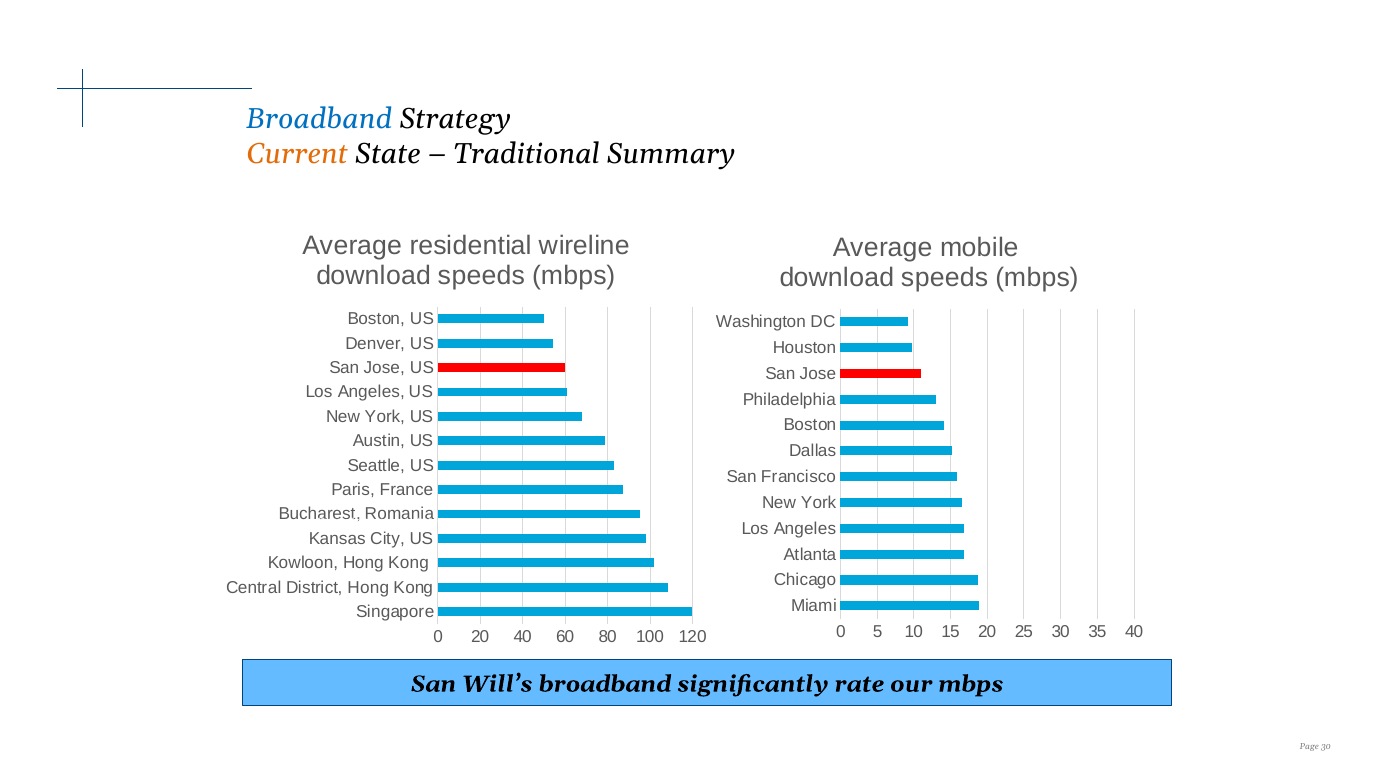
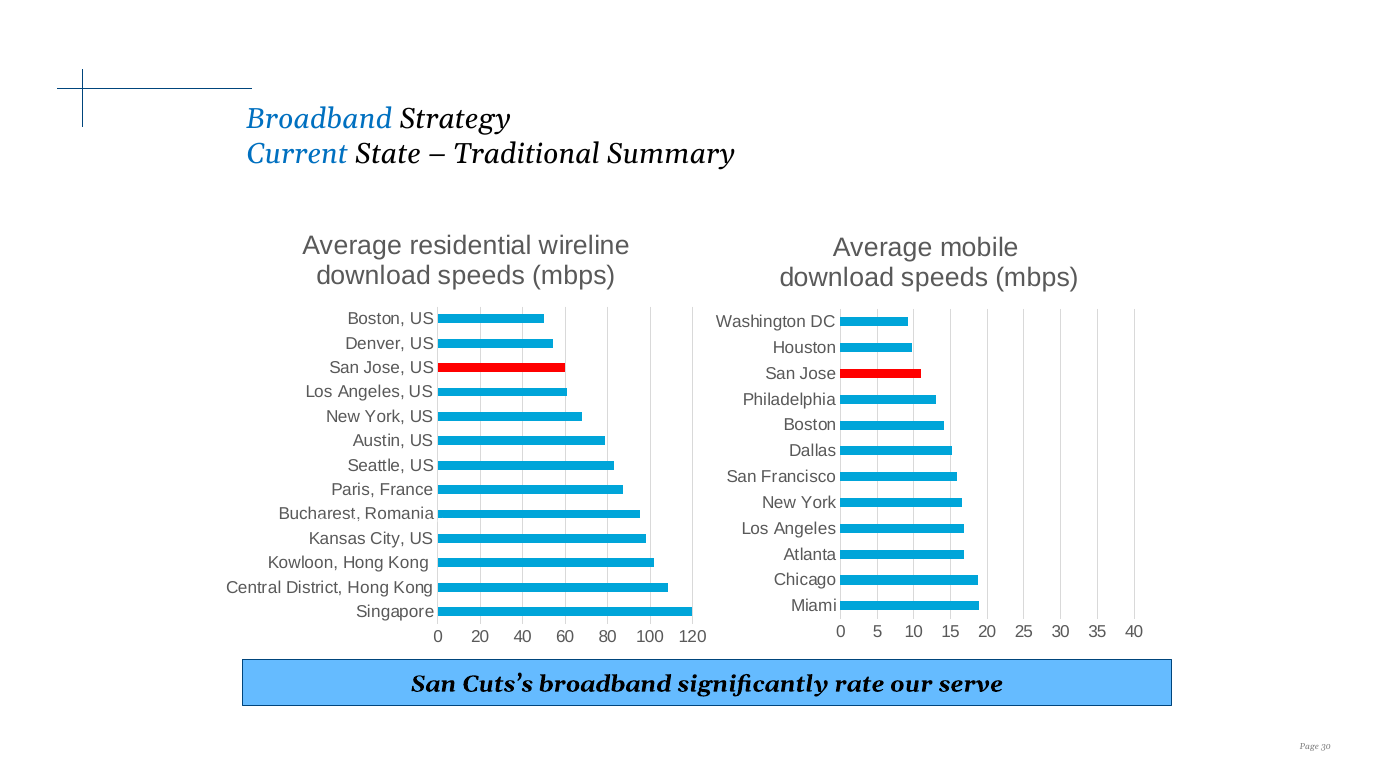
Current colour: orange -> blue
Will’s: Will’s -> Cuts’s
our mbps: mbps -> serve
